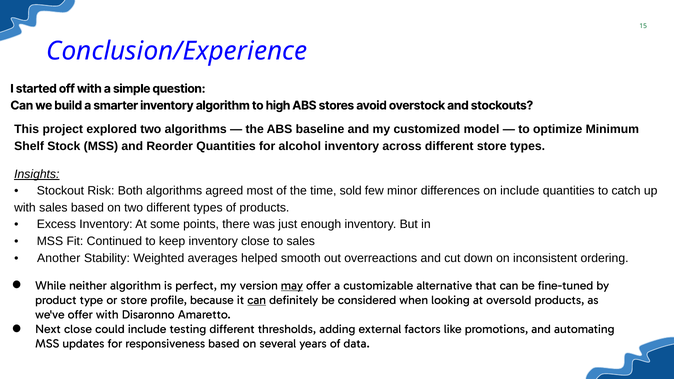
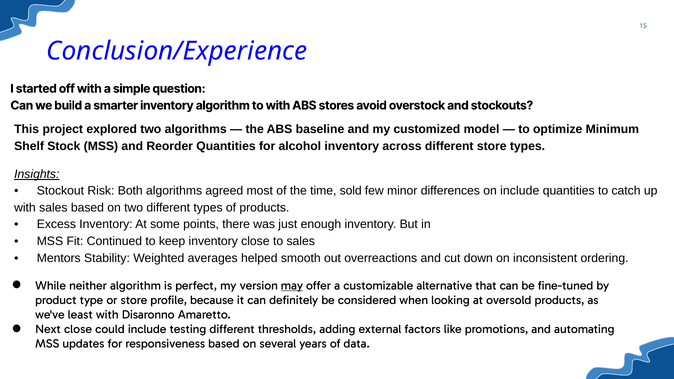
to high: high -> with
Another: Another -> Mentors
can at (257, 300) underline: present -> none
we've offer: offer -> least
